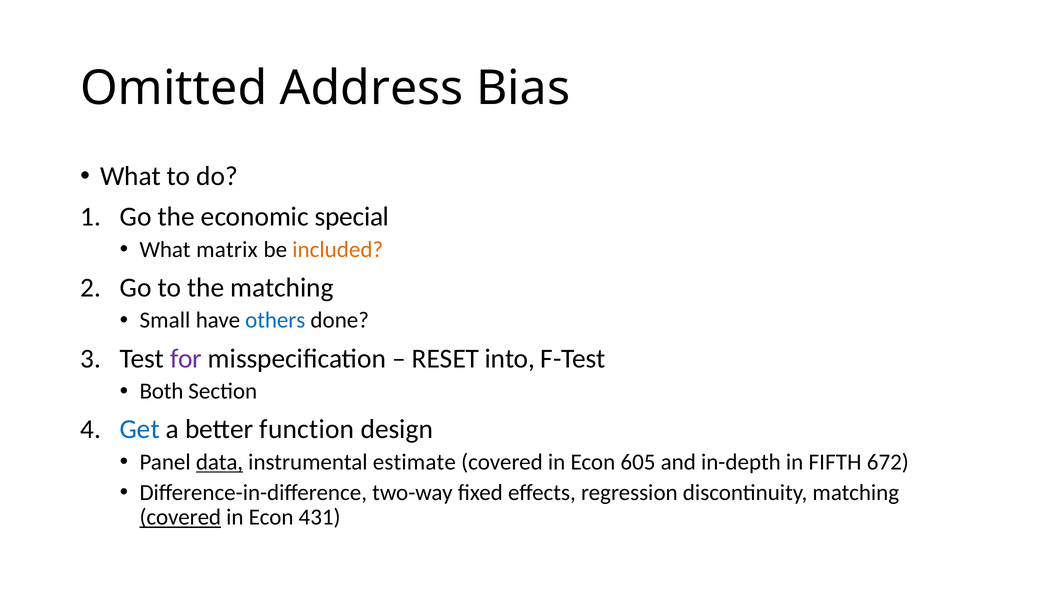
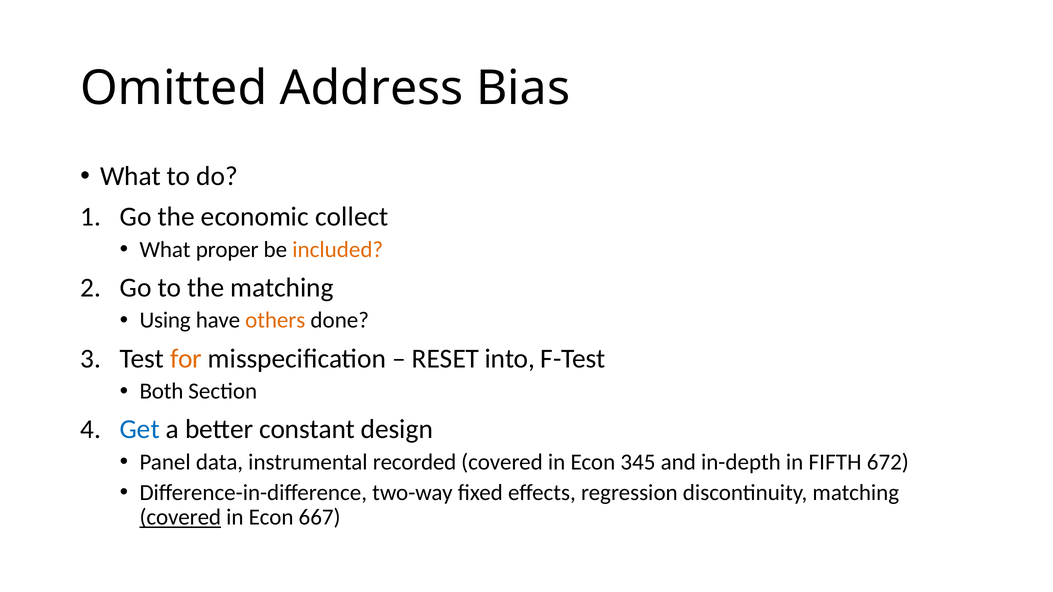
special: special -> collect
matrix: matrix -> proper
Small: Small -> Using
others colour: blue -> orange
for colour: purple -> orange
function: function -> constant
data underline: present -> none
estimate: estimate -> recorded
605: 605 -> 345
431: 431 -> 667
